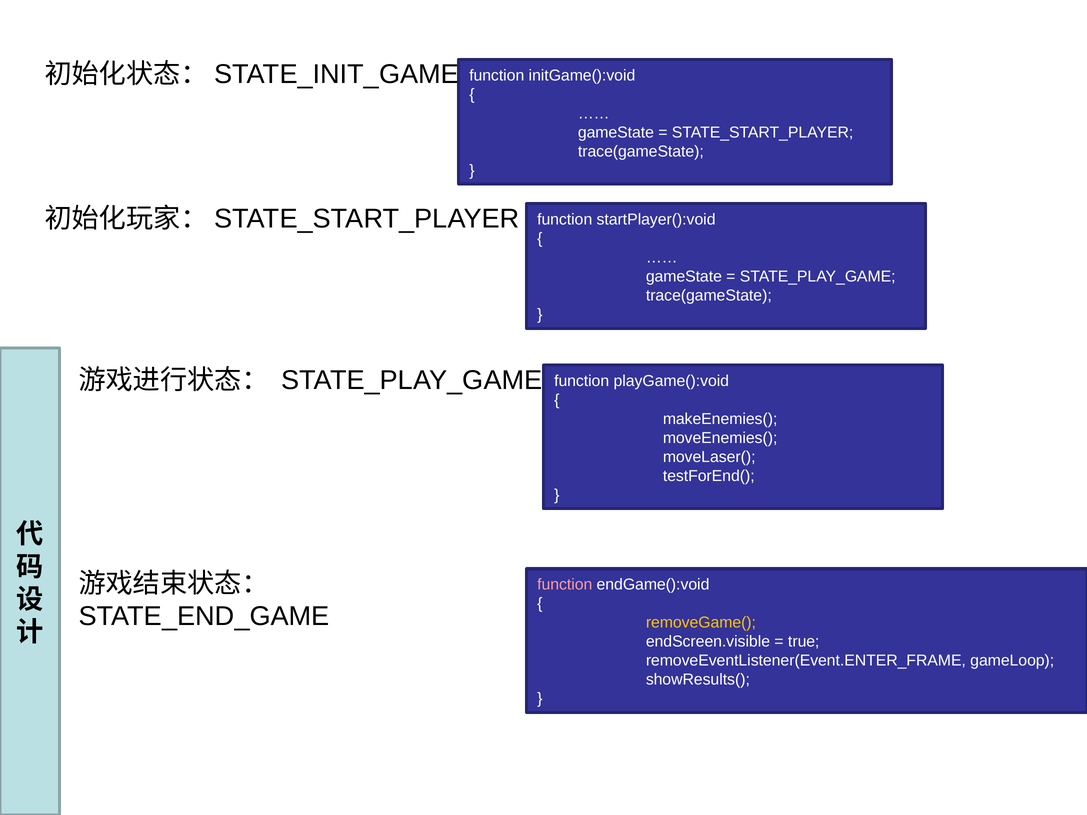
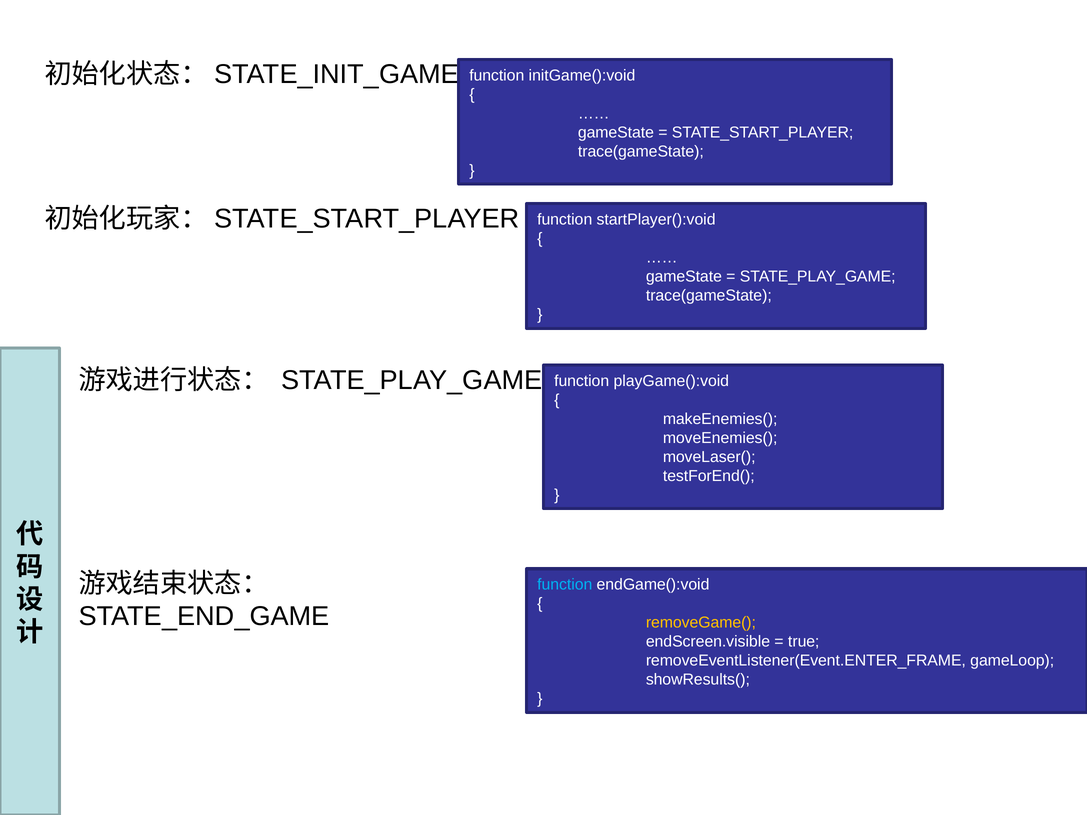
function at (565, 585) colour: pink -> light blue
